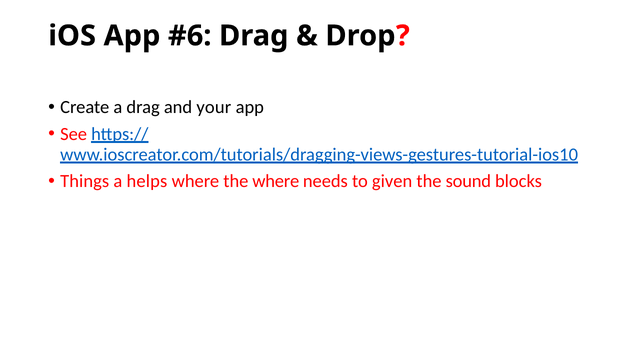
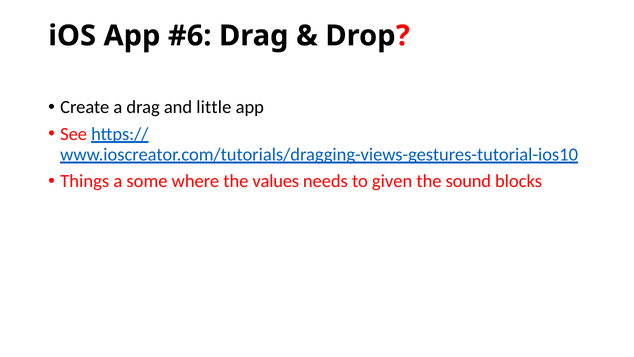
your: your -> little
helps: helps -> some
the where: where -> values
